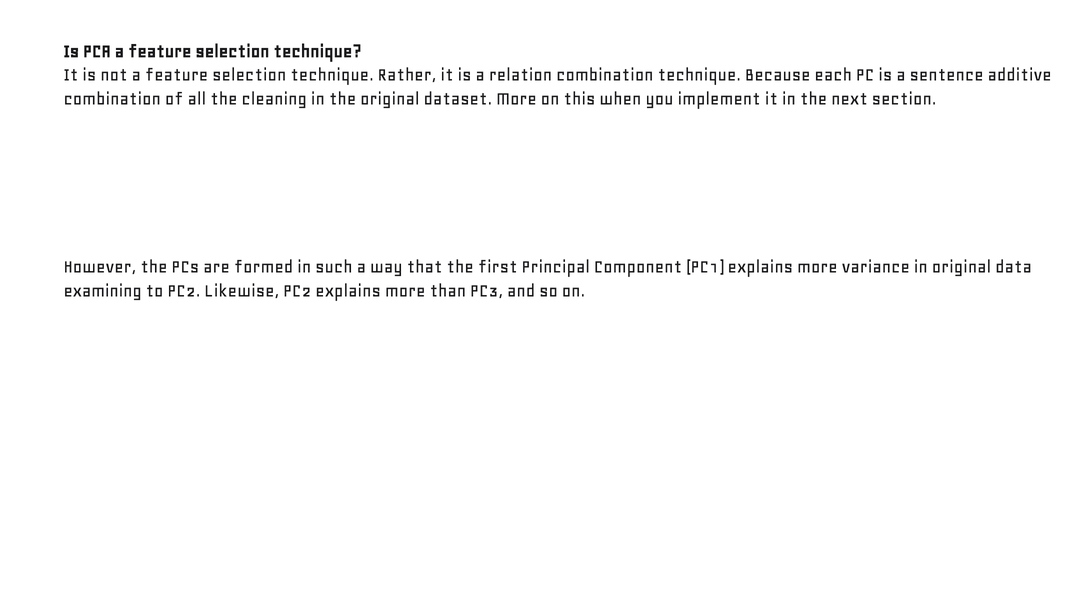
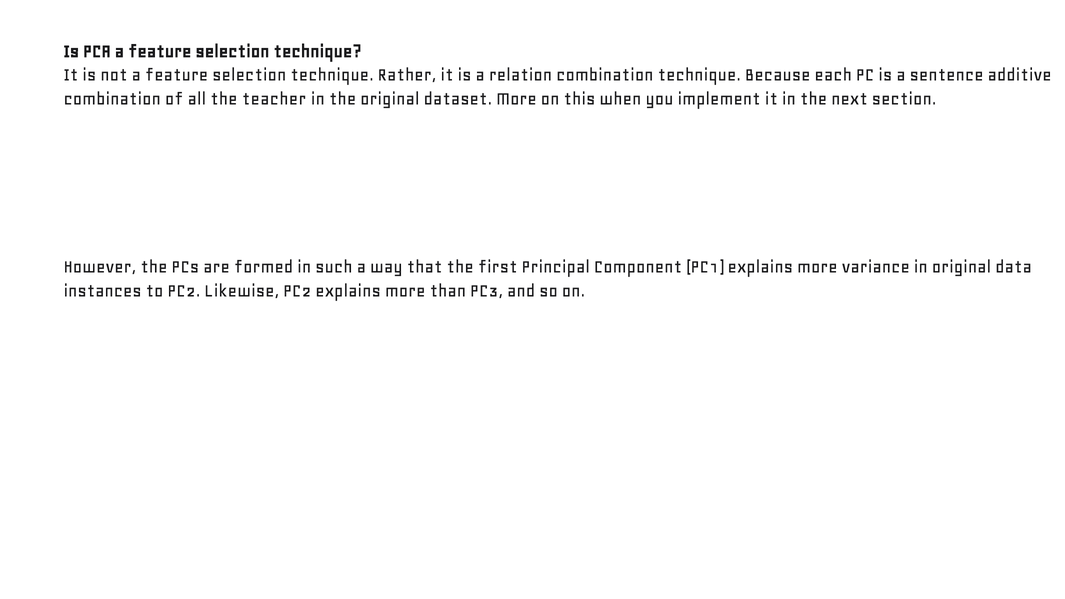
cleaning: cleaning -> teacher
examining: examining -> instances
